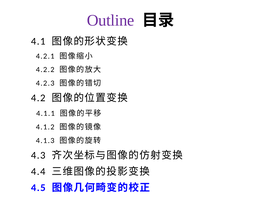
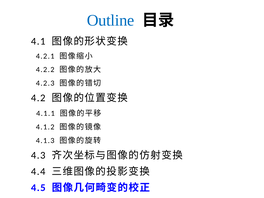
Outline colour: purple -> blue
